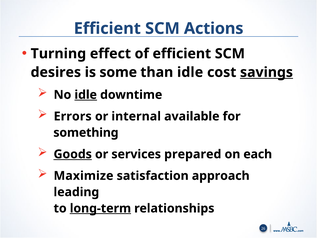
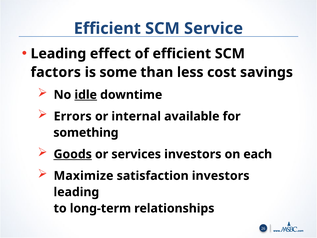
Actions: Actions -> Service
Turning at (58, 54): Turning -> Leading
desires: desires -> factors
than idle: idle -> less
savings underline: present -> none
services prepared: prepared -> investors
satisfaction approach: approach -> investors
long-term underline: present -> none
